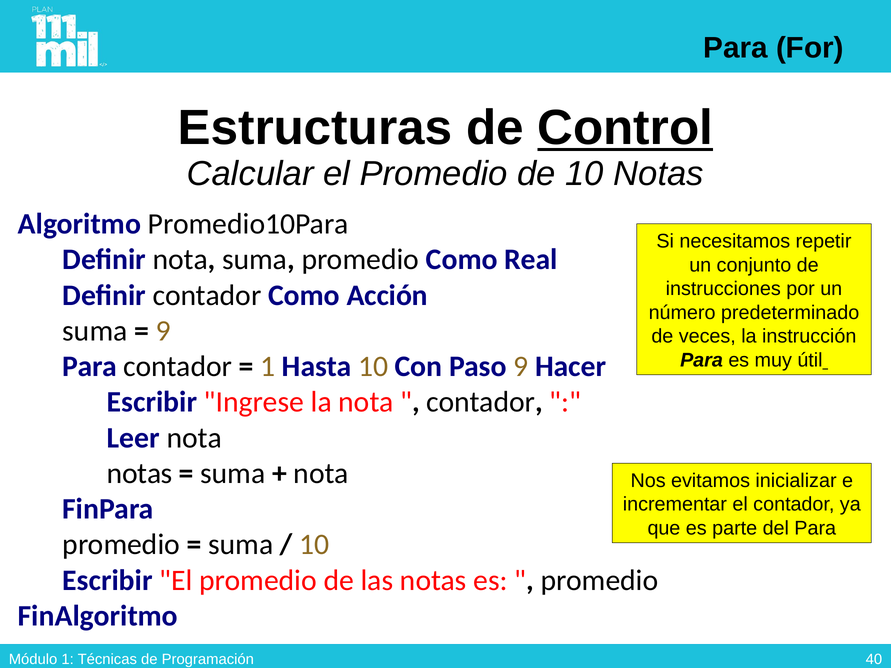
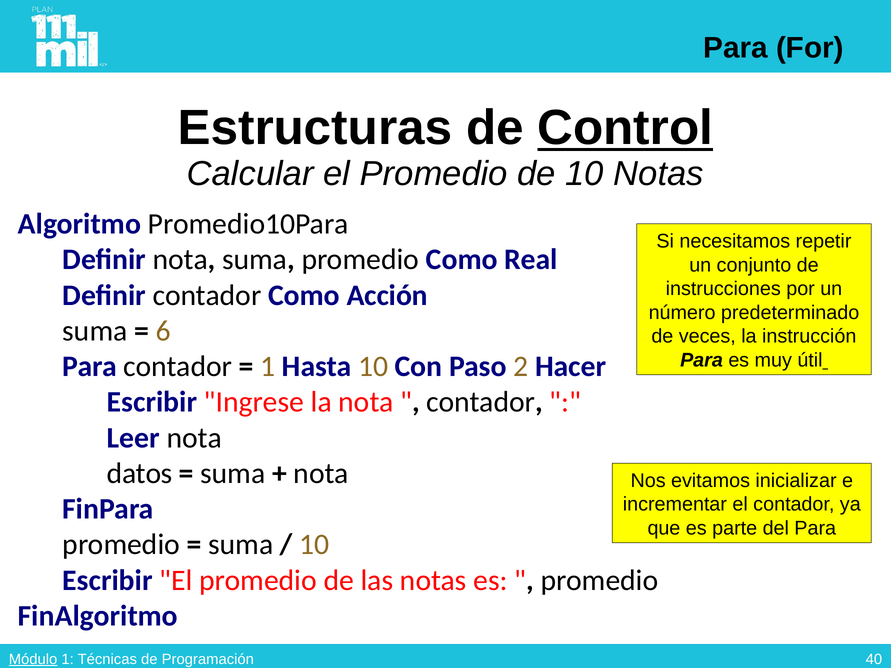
9 at (163, 331): 9 -> 6
Paso 9: 9 -> 2
notas at (140, 474): notas -> datos
Módulo underline: none -> present
